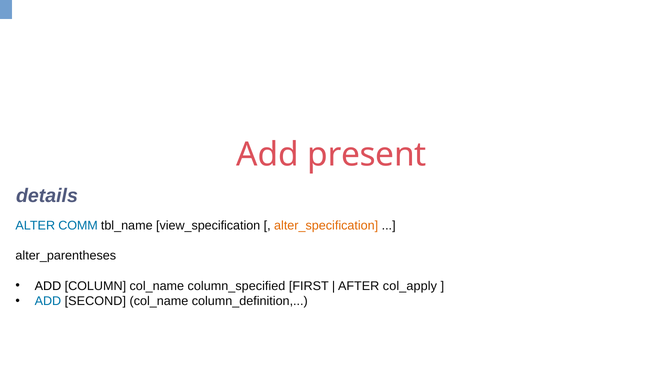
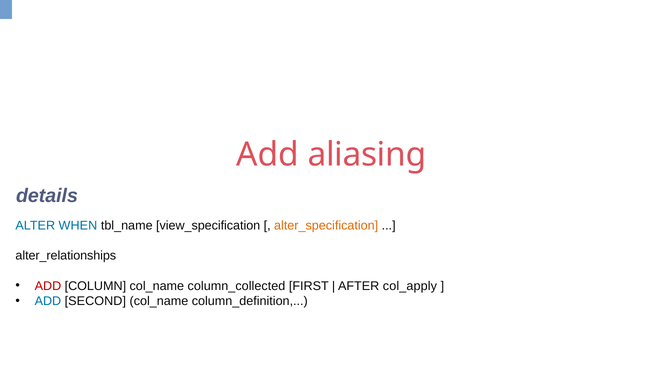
present: present -> aliasing
COMM: COMM -> WHEN
alter_parentheses: alter_parentheses -> alter_relationships
ADD at (48, 286) colour: black -> red
column_specified: column_specified -> column_collected
